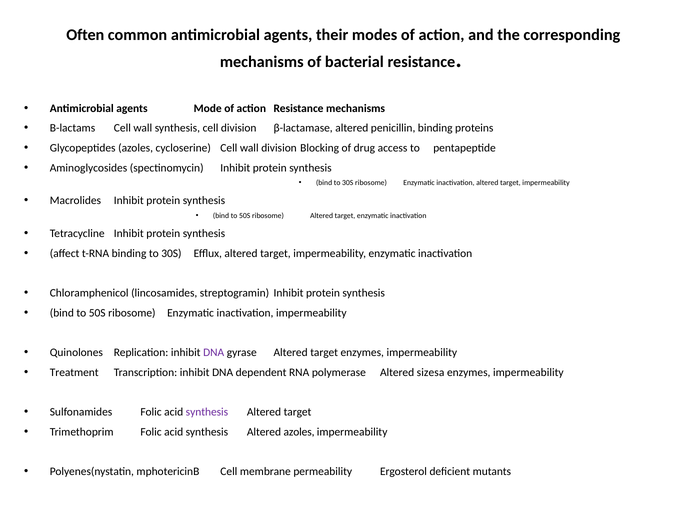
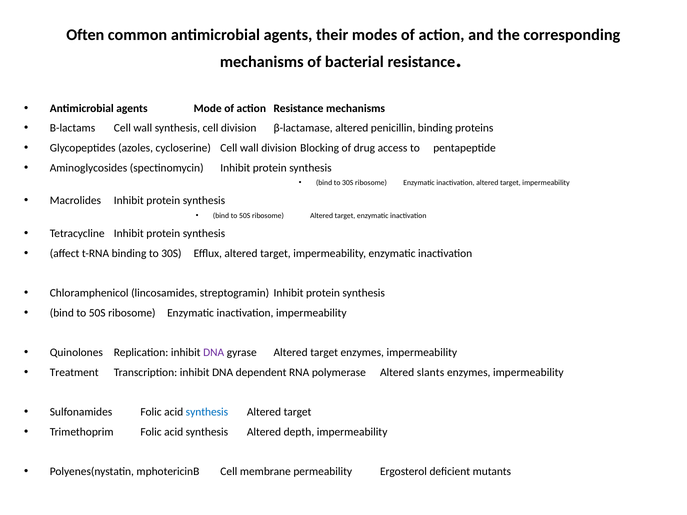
sizesa: sizesa -> slants
synthesis at (207, 412) colour: purple -> blue
Altered azoles: azoles -> depth
